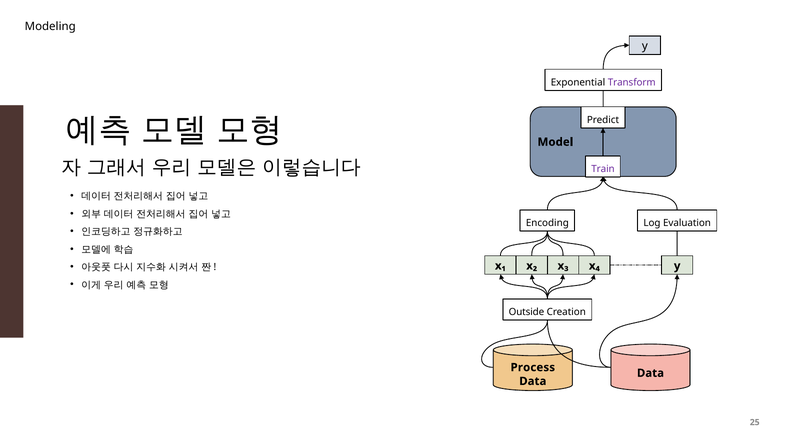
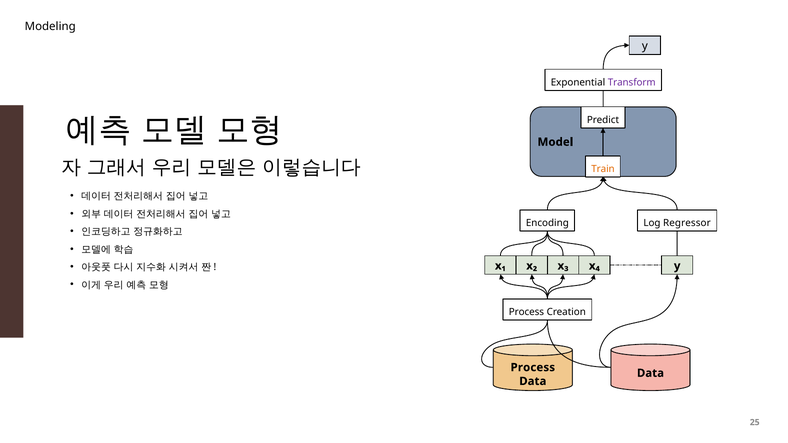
Train colour: purple -> orange
Evaluation: Evaluation -> Regressor
Outside at (526, 312): Outside -> Process
